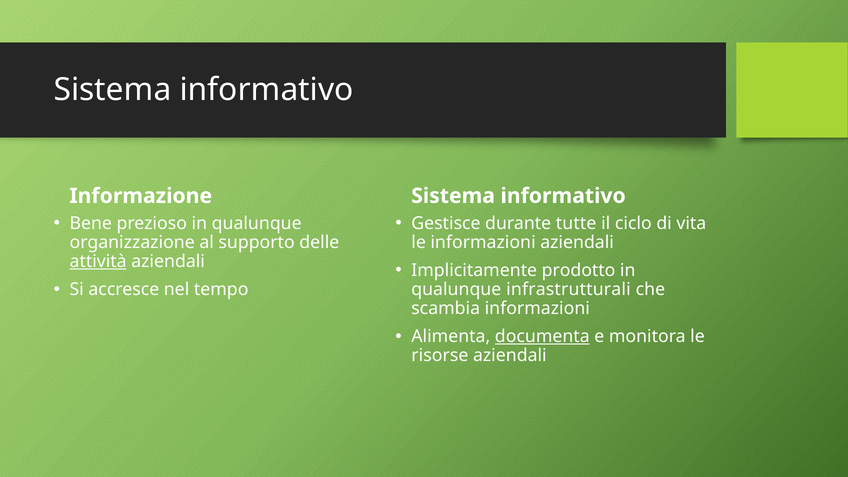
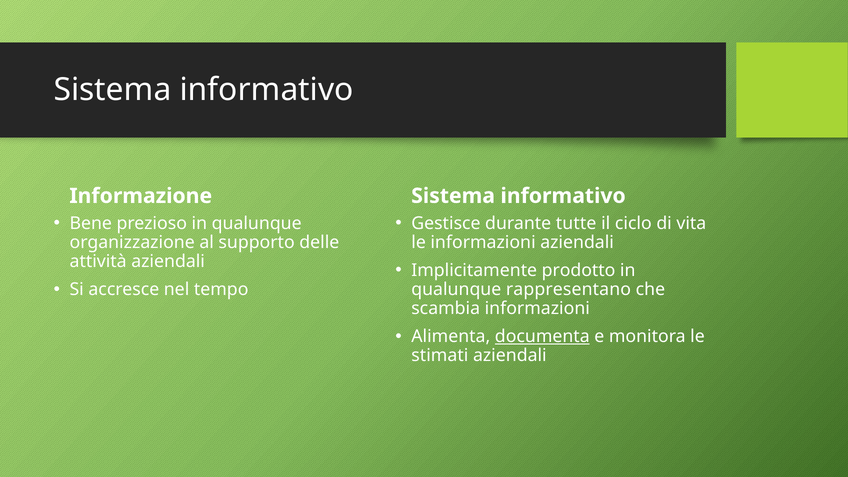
attività underline: present -> none
infrastrutturali: infrastrutturali -> rappresentano
risorse: risorse -> stimati
